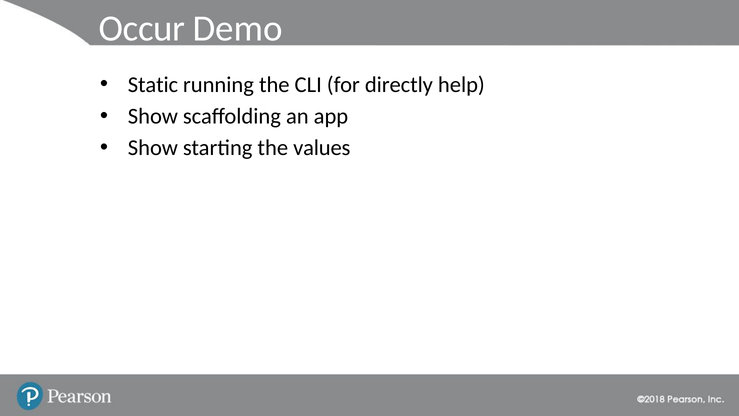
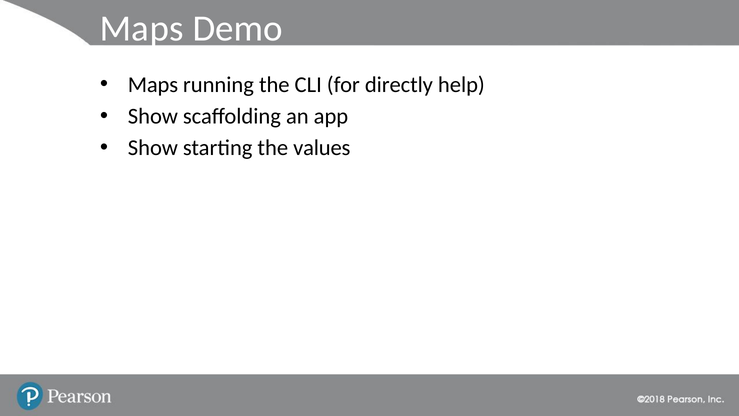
Occur at (142, 28): Occur -> Maps
Static at (153, 85): Static -> Maps
